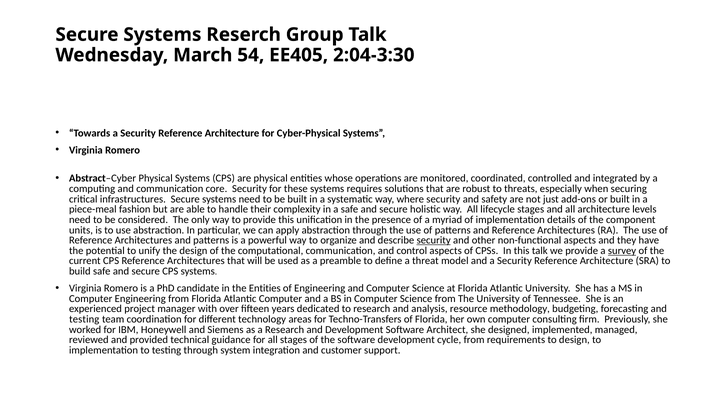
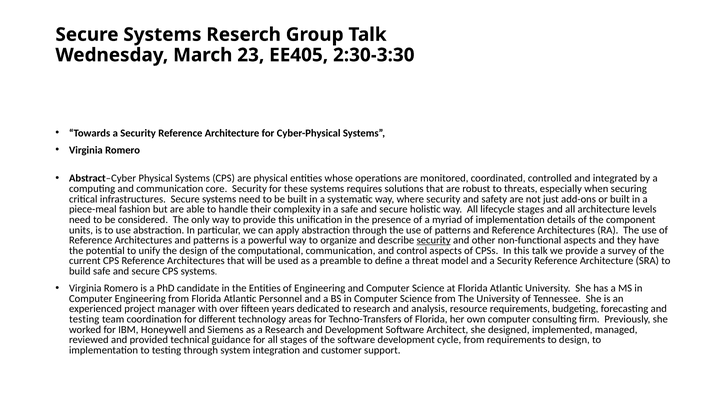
54: 54 -> 23
2:04-3:30: 2:04-3:30 -> 2:30-3:30
survey underline: present -> none
Atlantic Computer: Computer -> Personnel
resource methodology: methodology -> requirements
